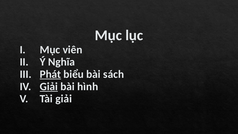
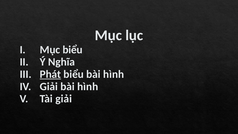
Mục viên: viên -> biểu
biểu bài sách: sách -> hình
Giải at (49, 86) underline: present -> none
